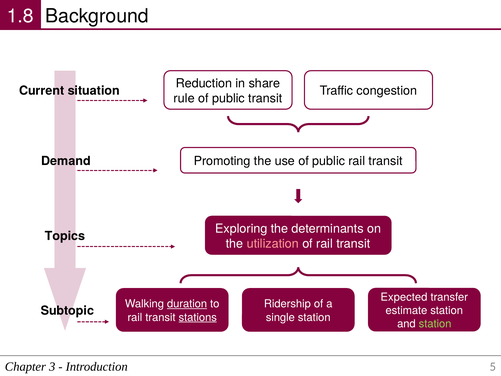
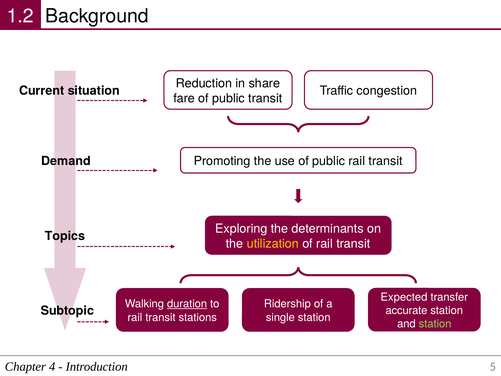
1.8: 1.8 -> 1.2
rule: rule -> fare
utilization colour: pink -> yellow
estimate: estimate -> accurate
stations underline: present -> none
3: 3 -> 4
